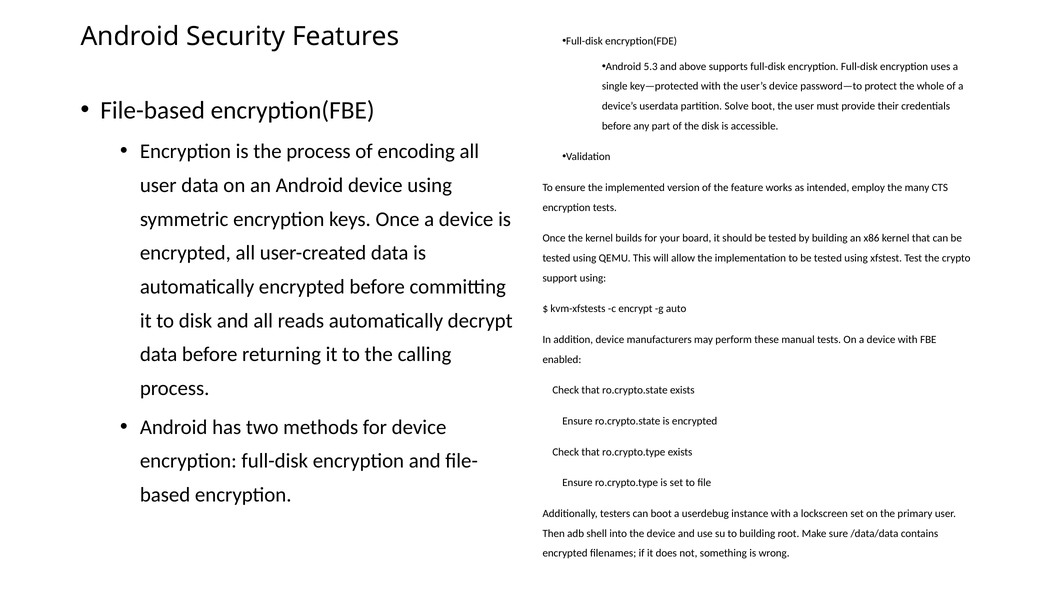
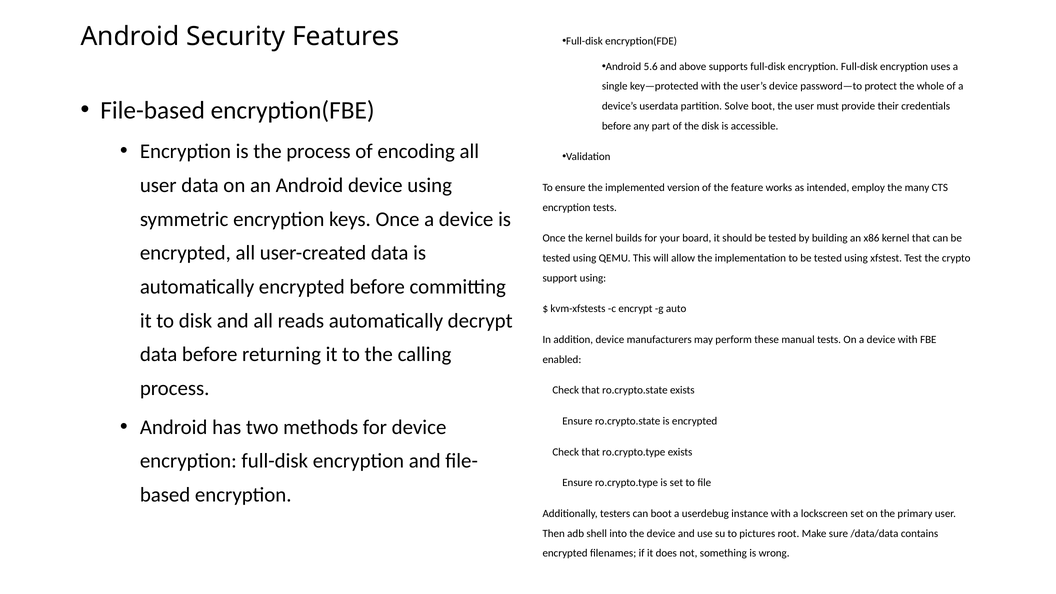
5.3: 5.3 -> 5.6
to building: building -> pictures
